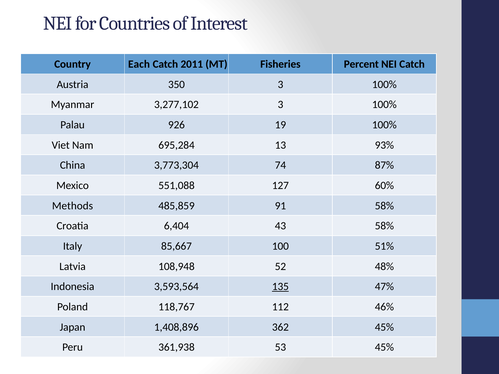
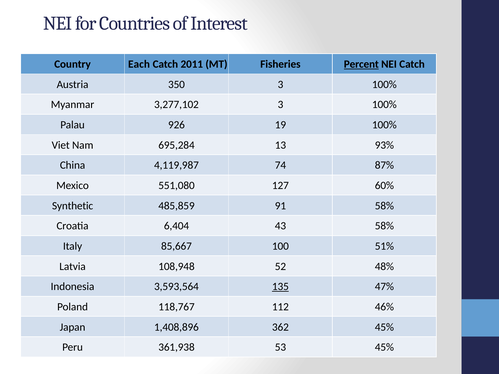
Percent underline: none -> present
3,773,304: 3,773,304 -> 4,119,987
551,088: 551,088 -> 551,080
Methods: Methods -> Synthetic
